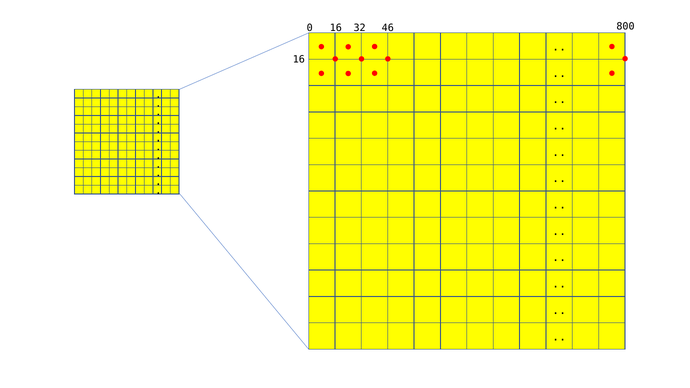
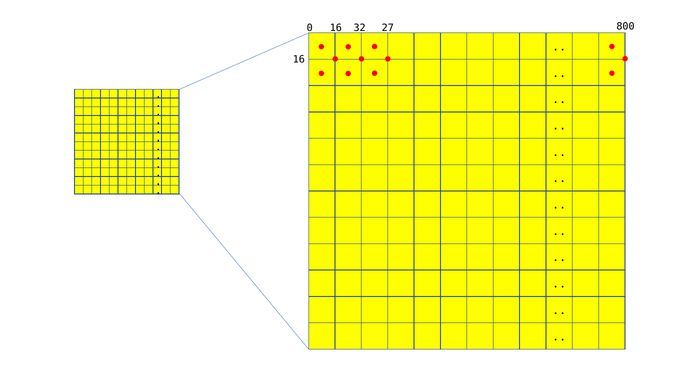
46: 46 -> 27
